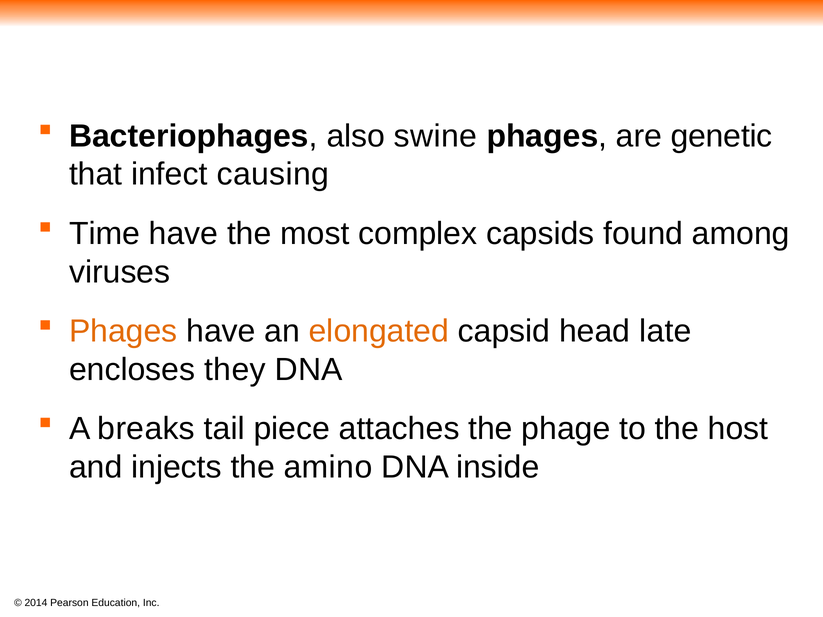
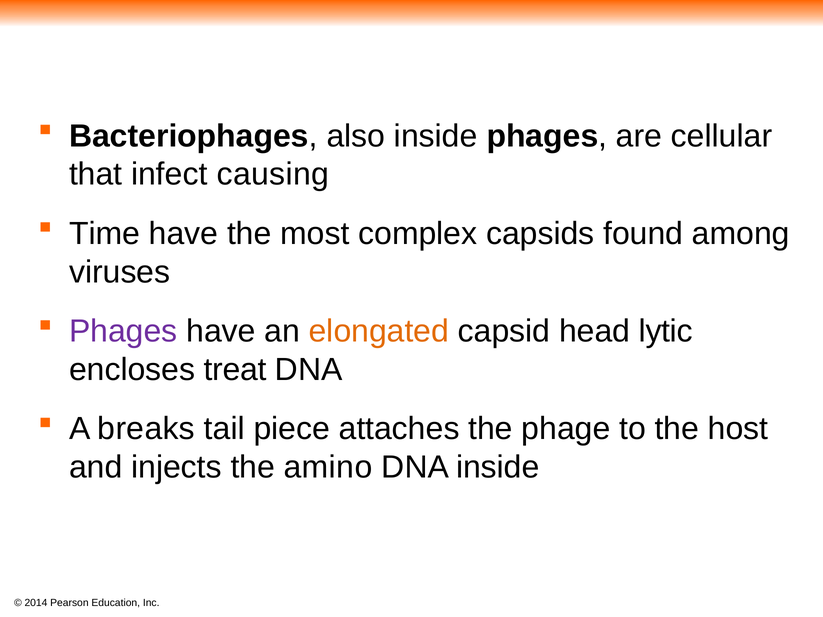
also swine: swine -> inside
genetic: genetic -> cellular
Phages at (123, 331) colour: orange -> purple
late: late -> lytic
they: they -> treat
